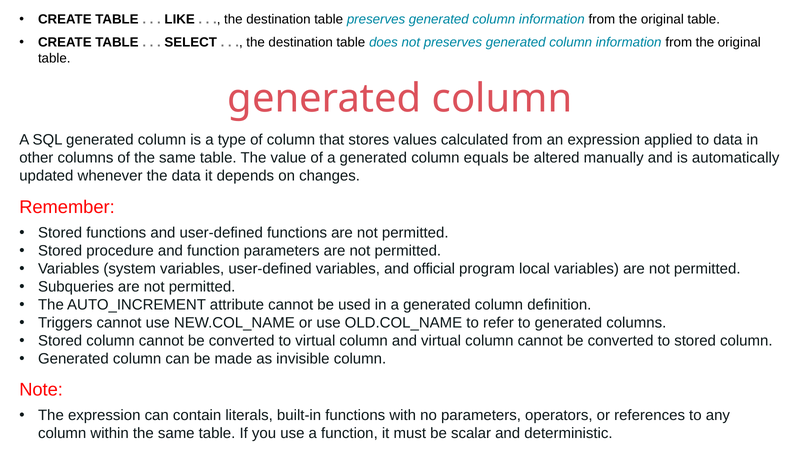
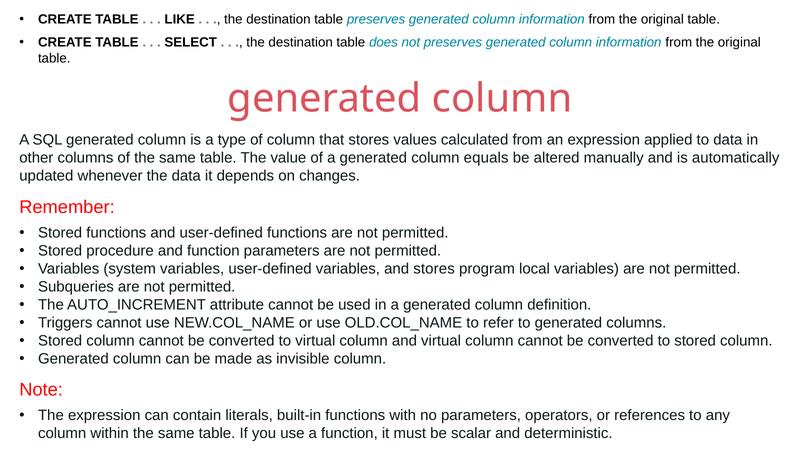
and official: official -> stores
